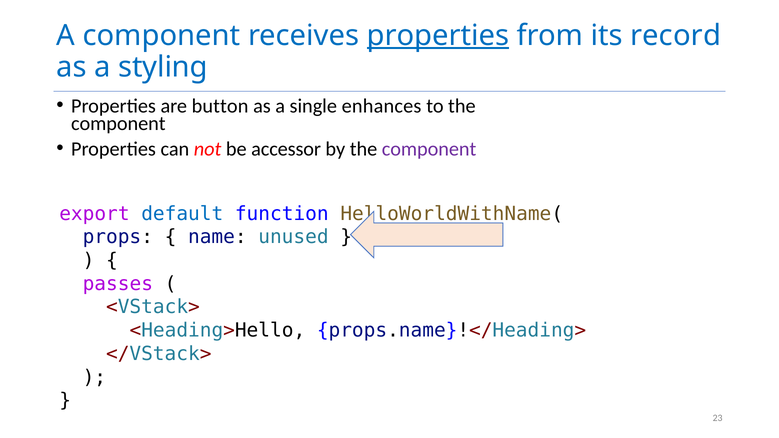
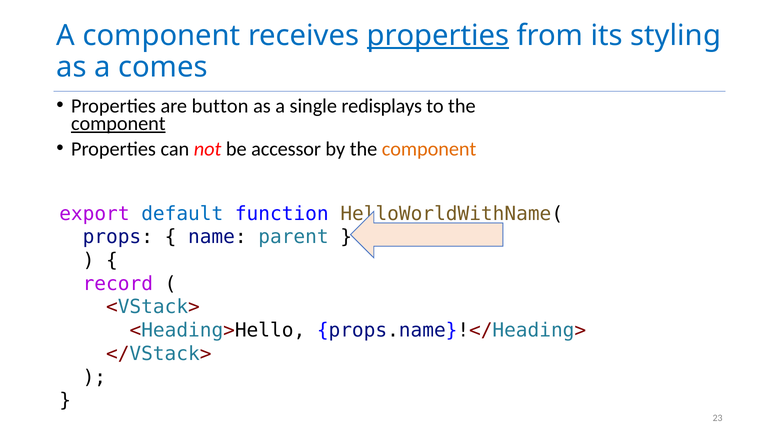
record: record -> styling
styling: styling -> comes
enhances: enhances -> redisplays
component at (118, 124) underline: none -> present
component at (429, 149) colour: purple -> orange
unused: unused -> parent
passes: passes -> record
